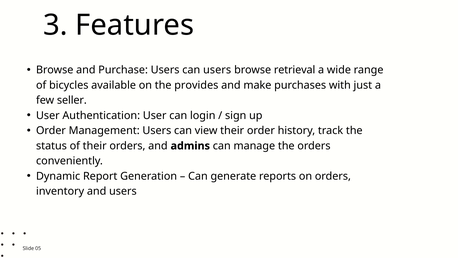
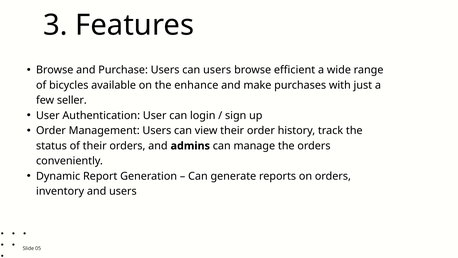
retrieval: retrieval -> efficient
provides: provides -> enhance
